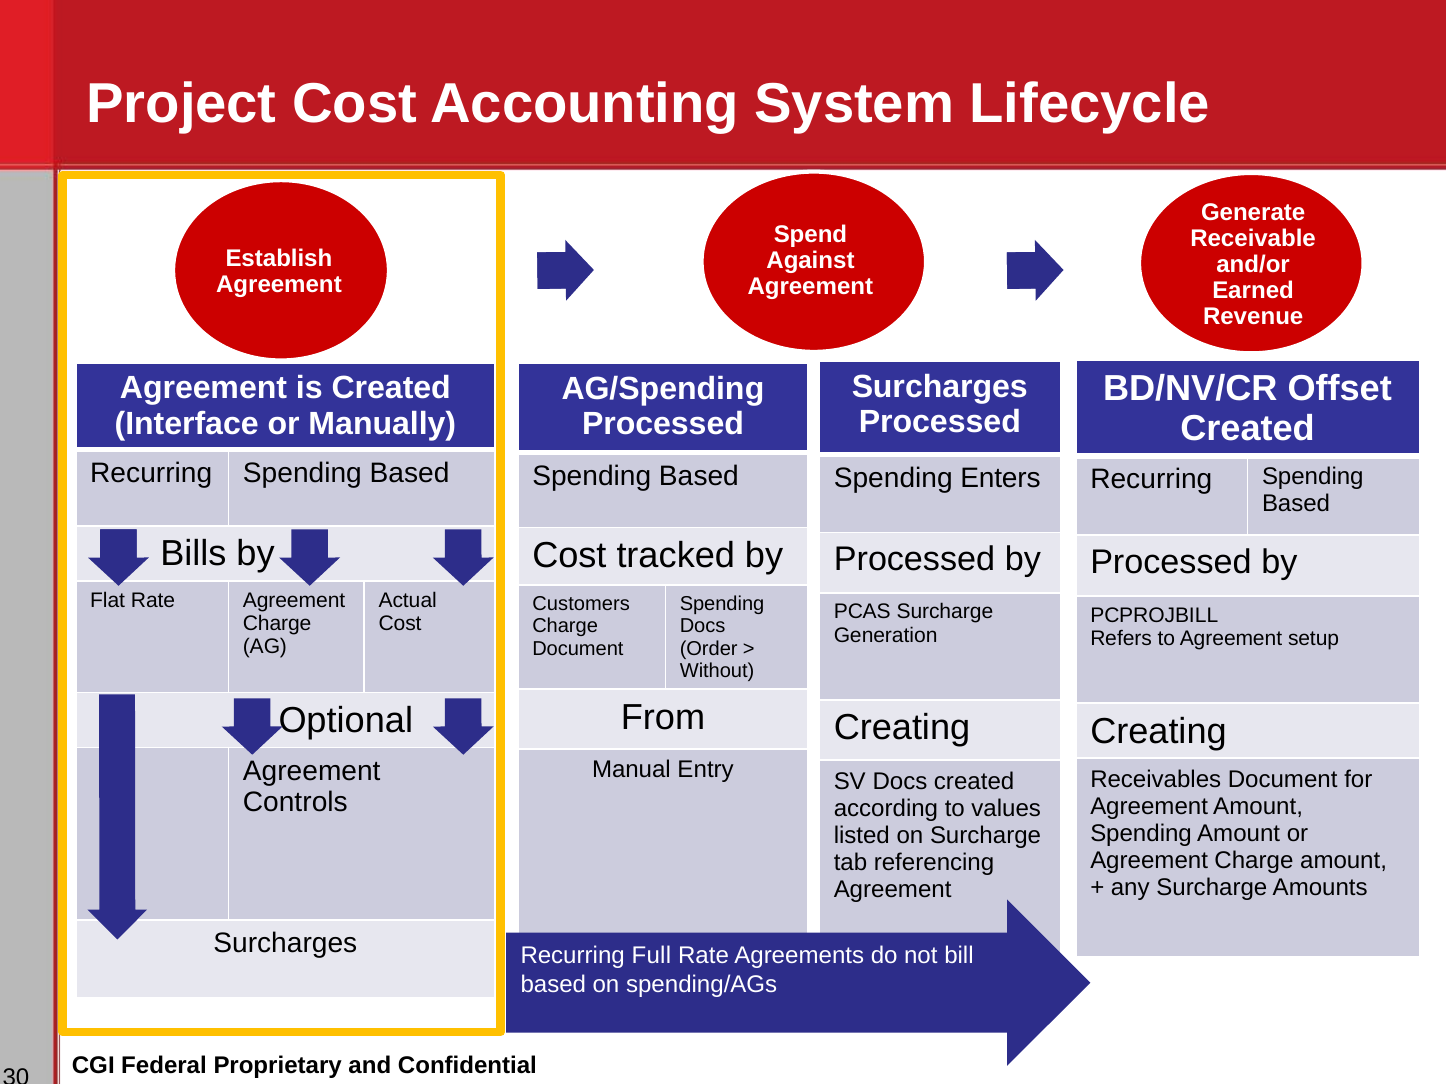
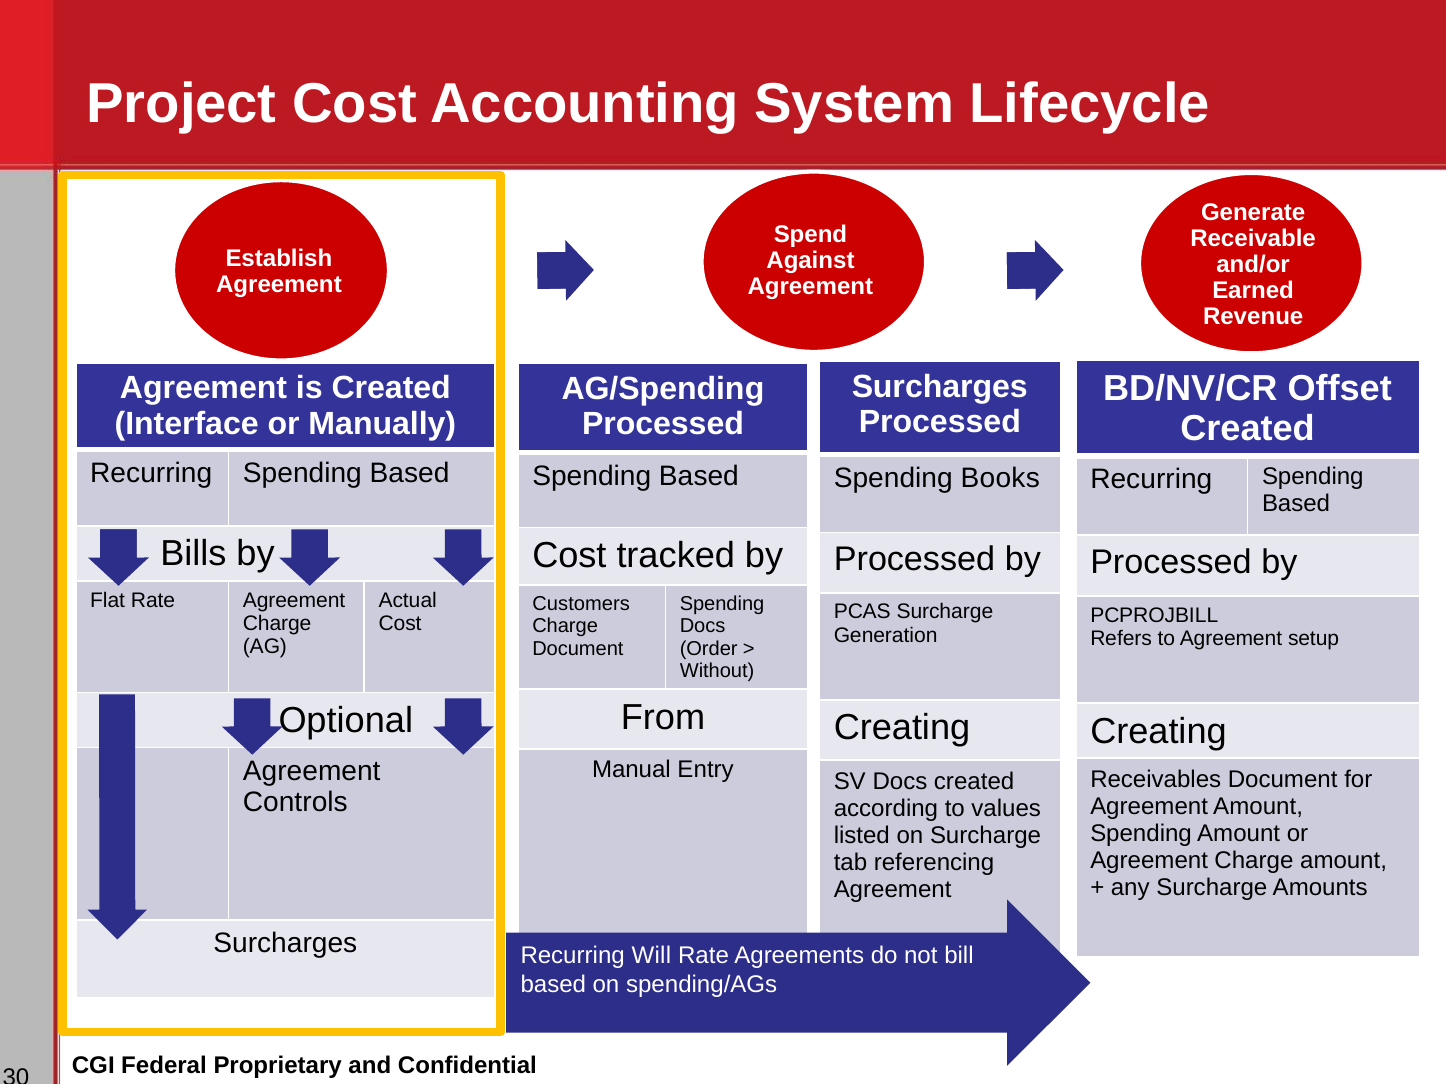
Enters: Enters -> Books
Full: Full -> Will
